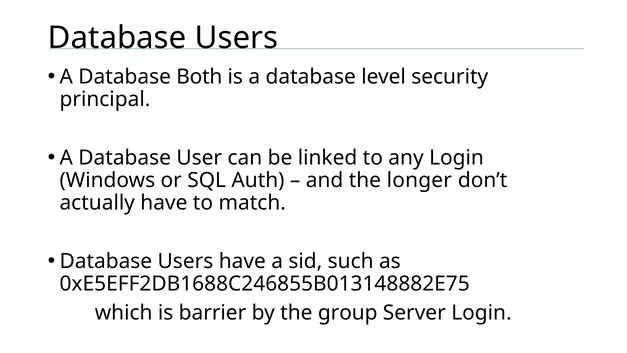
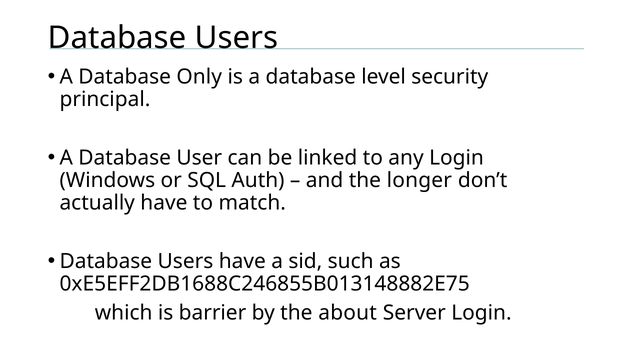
Both: Both -> Only
group: group -> about
